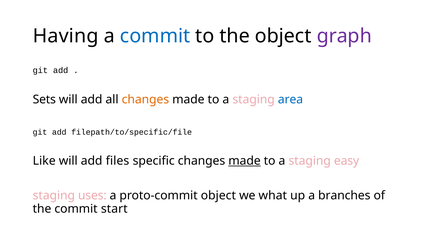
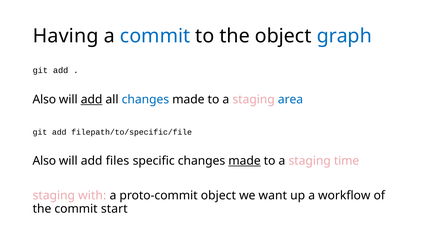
graph colour: purple -> blue
Sets at (44, 100): Sets -> Also
add at (92, 100) underline: none -> present
changes at (145, 100) colour: orange -> blue
Like at (44, 161): Like -> Also
easy: easy -> time
uses: uses -> with
what: what -> want
branches: branches -> workflow
